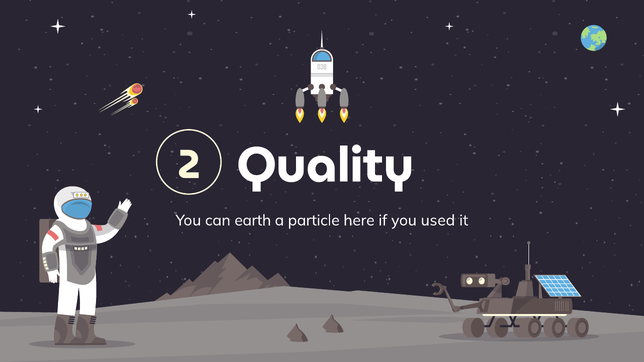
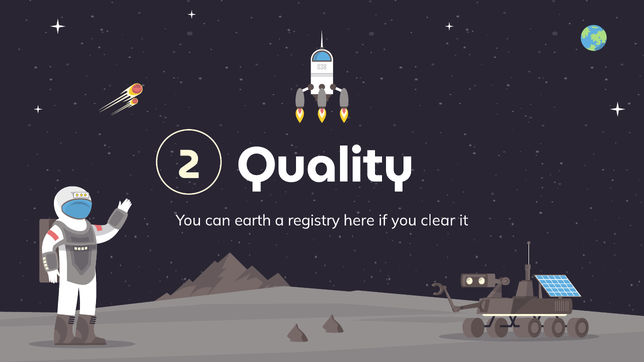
particle: particle -> registry
used: used -> clear
